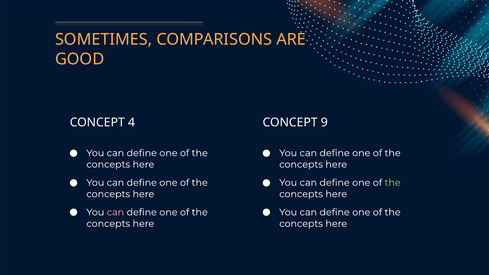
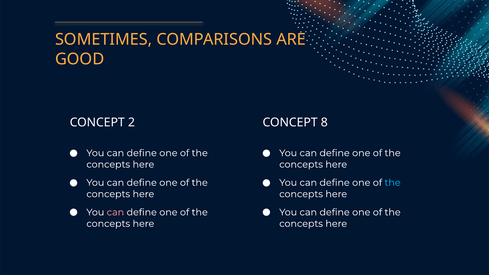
4: 4 -> 2
9: 9 -> 8
the at (393, 183) colour: light green -> light blue
